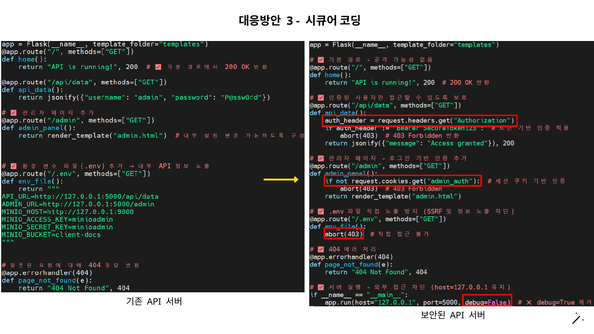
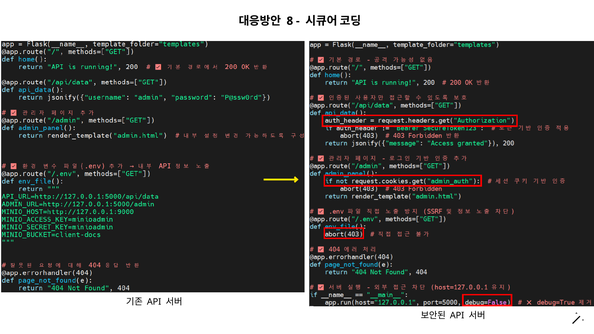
3: 3 -> 8
